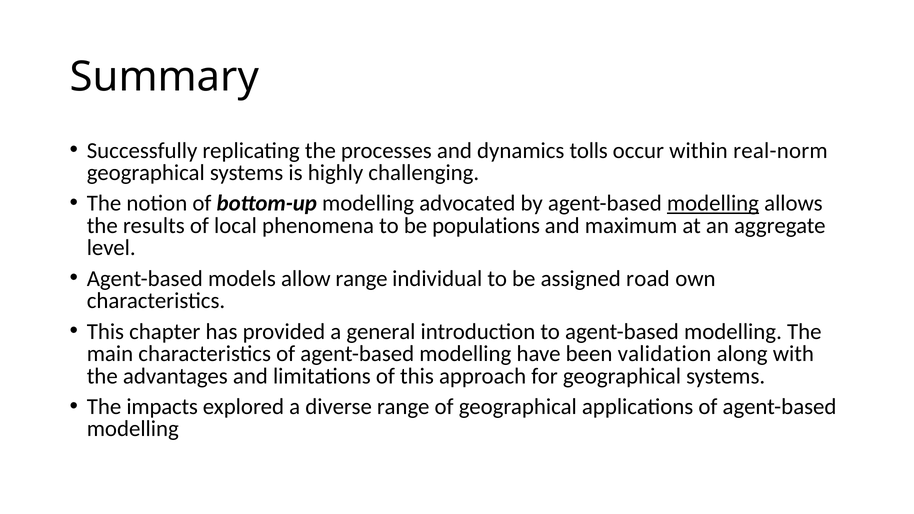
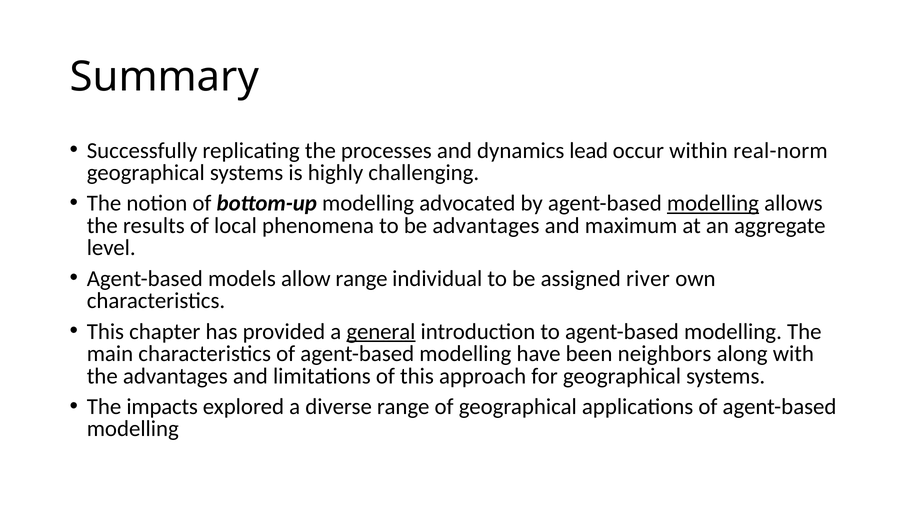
tolls: tolls -> lead
be populations: populations -> advantages
road: road -> river
general underline: none -> present
validation: validation -> neighbors
